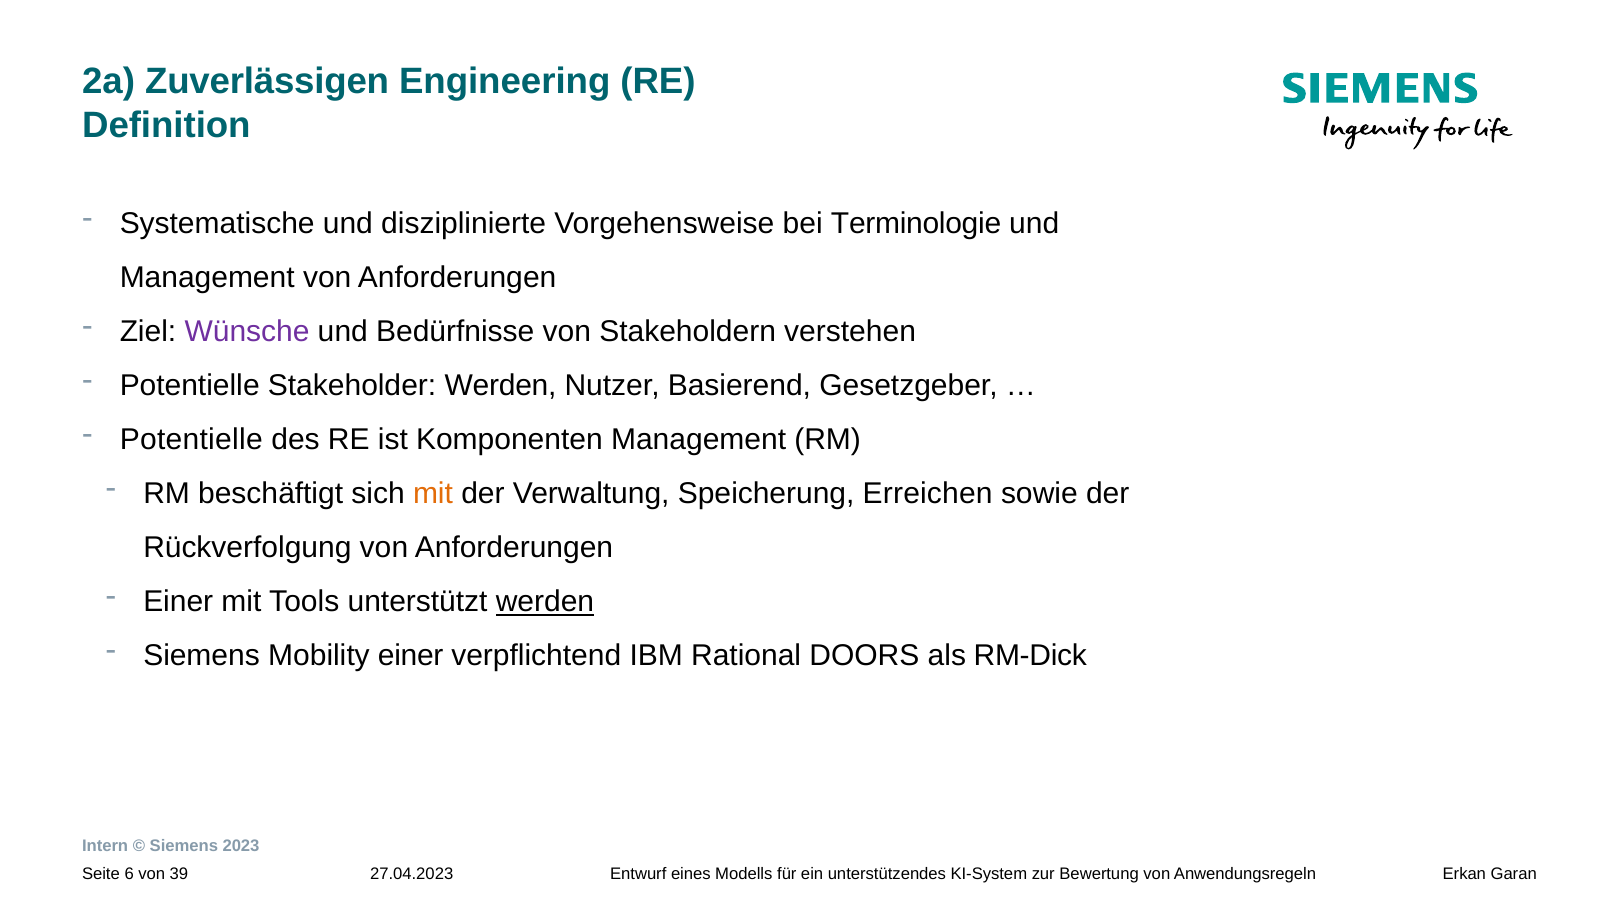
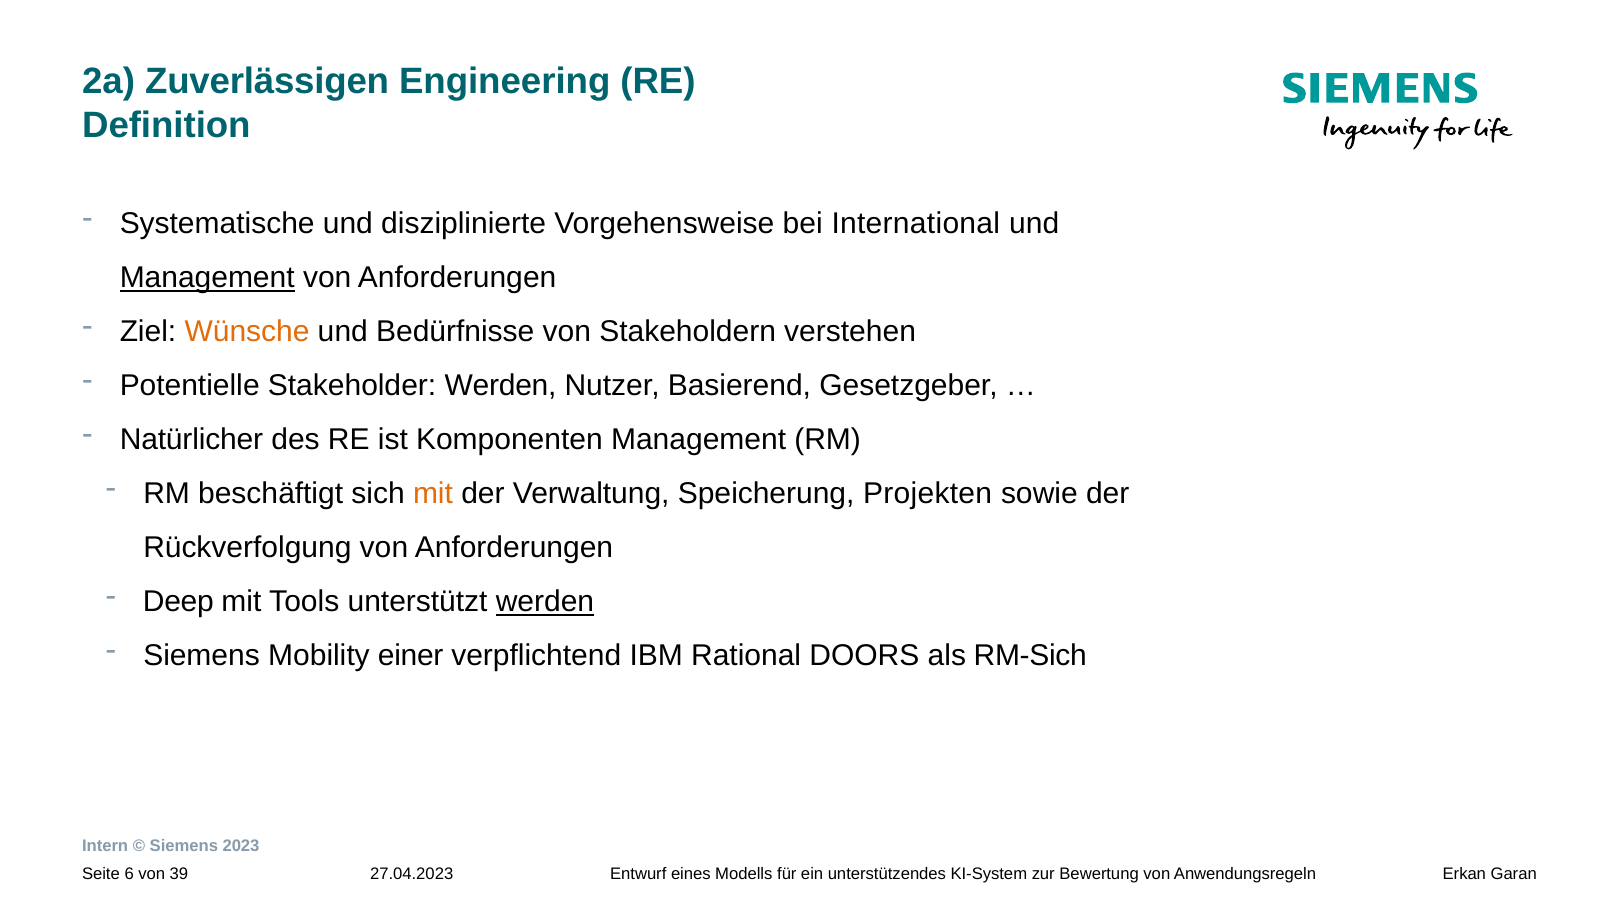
Terminologie: Terminologie -> International
Management at (207, 278) underline: none -> present
Wünsche colour: purple -> orange
Potentielle at (191, 440): Potentielle -> Natürlicher
Erreichen: Erreichen -> Projekten
Einer at (178, 602): Einer -> Deep
RM-Dick: RM-Dick -> RM-Sich
